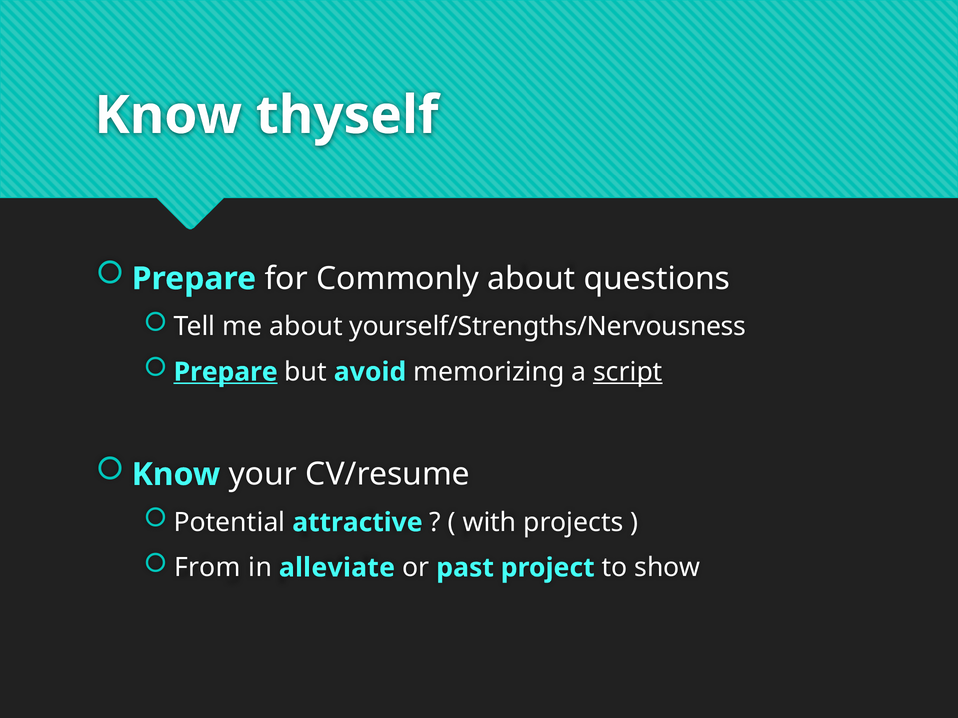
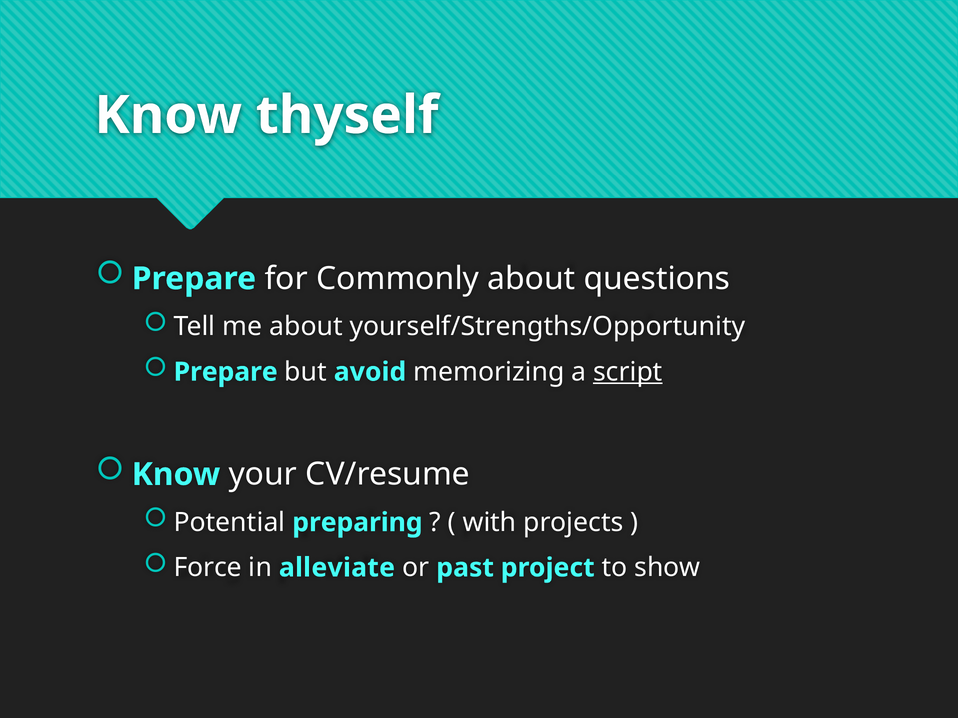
yourself/Strengths/Nervousness: yourself/Strengths/Nervousness -> yourself/Strengths/Opportunity
Prepare at (226, 372) underline: present -> none
attractive: attractive -> preparing
From: From -> Force
